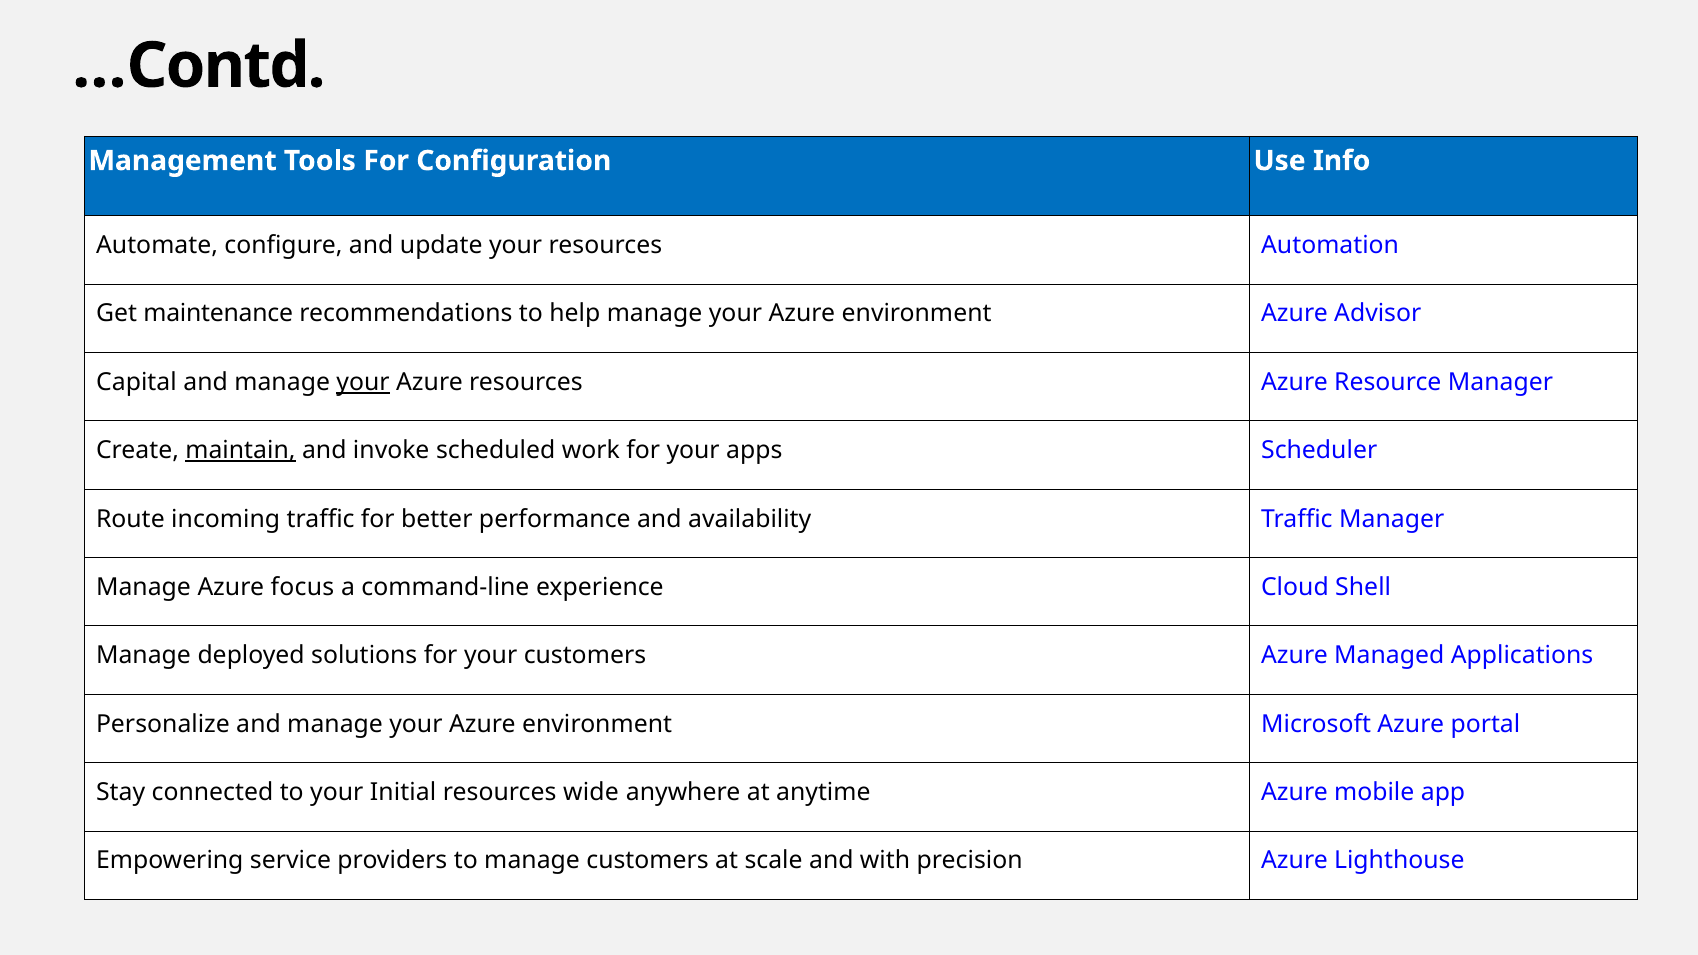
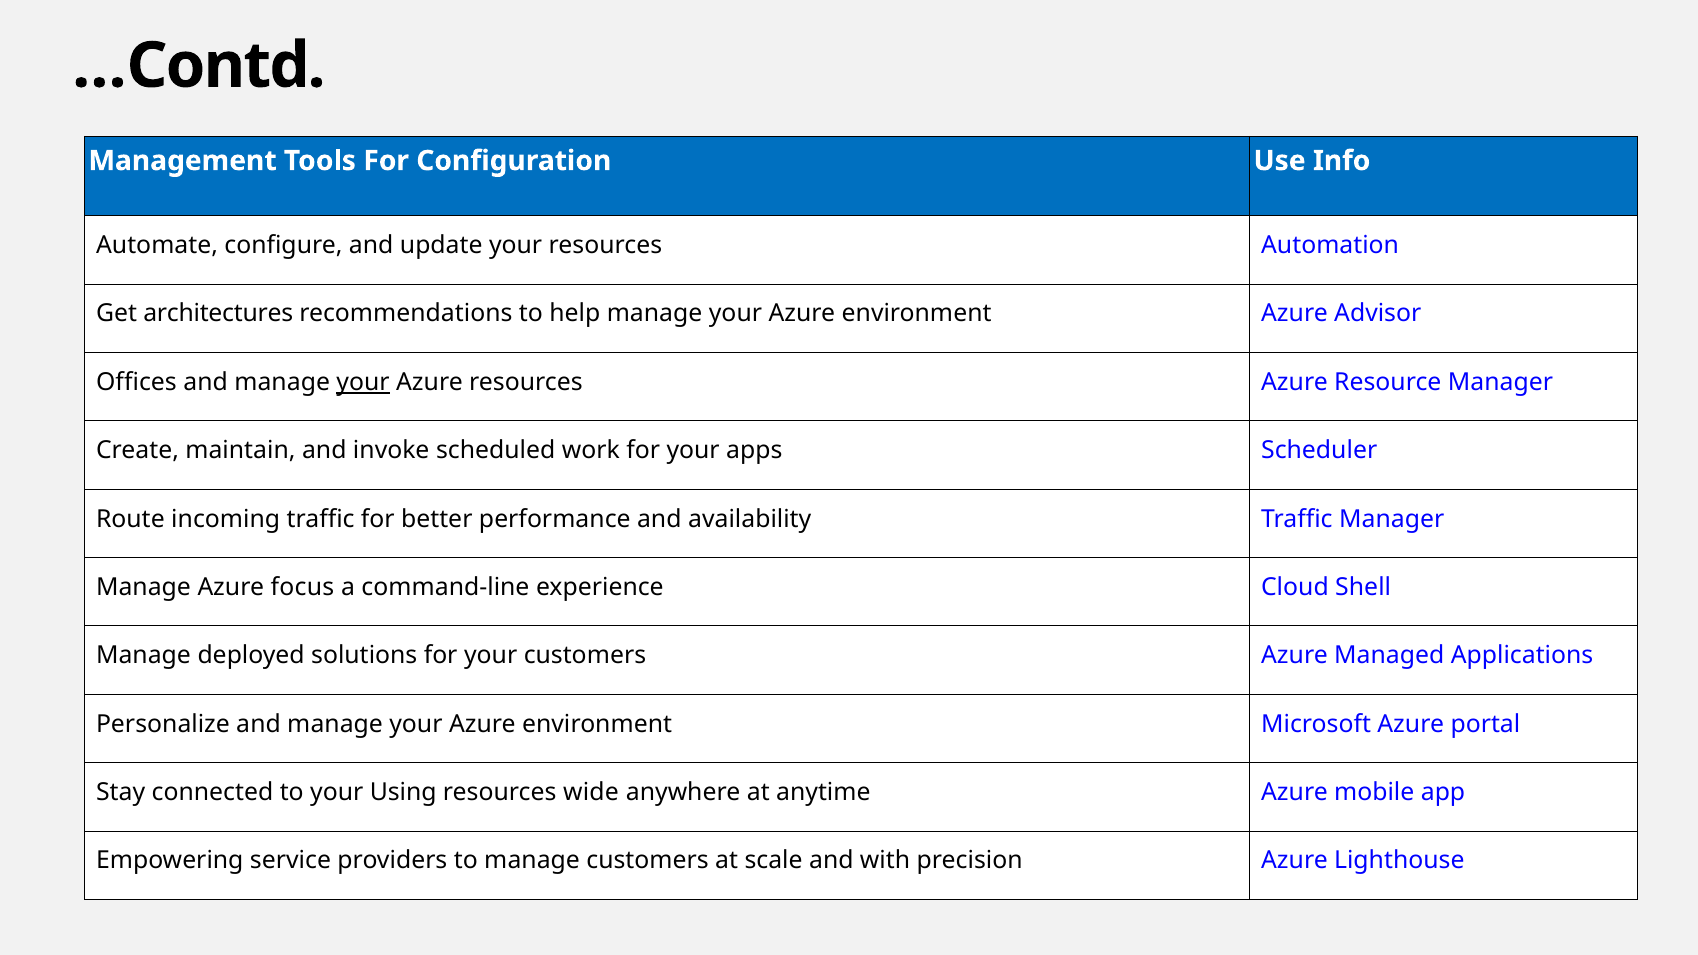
maintenance: maintenance -> architectures
Capital: Capital -> Offices
maintain underline: present -> none
Initial: Initial -> Using
